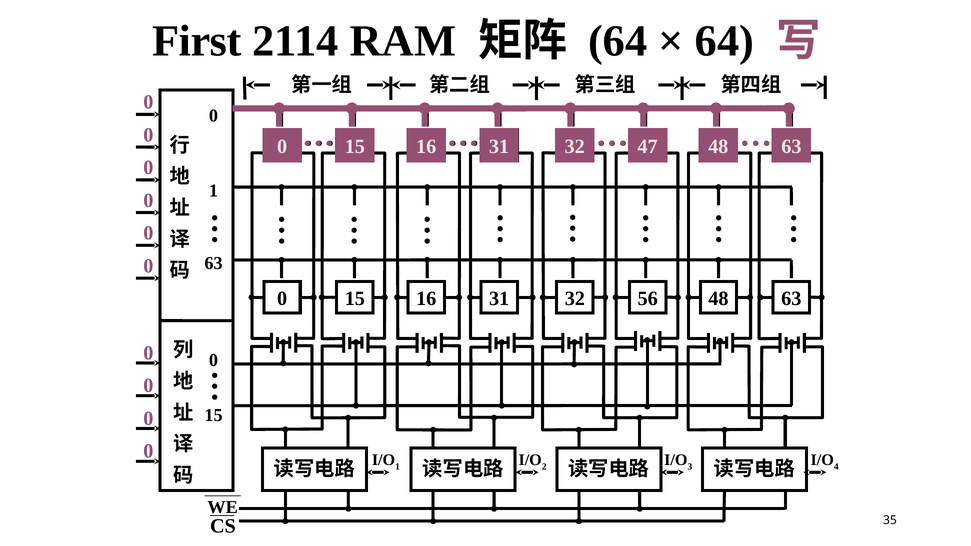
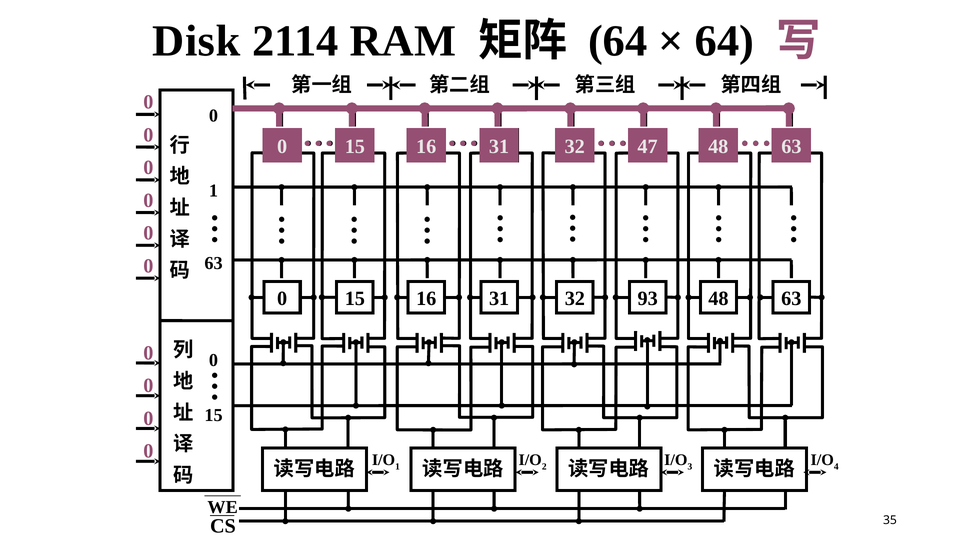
First: First -> Disk
56: 56 -> 93
